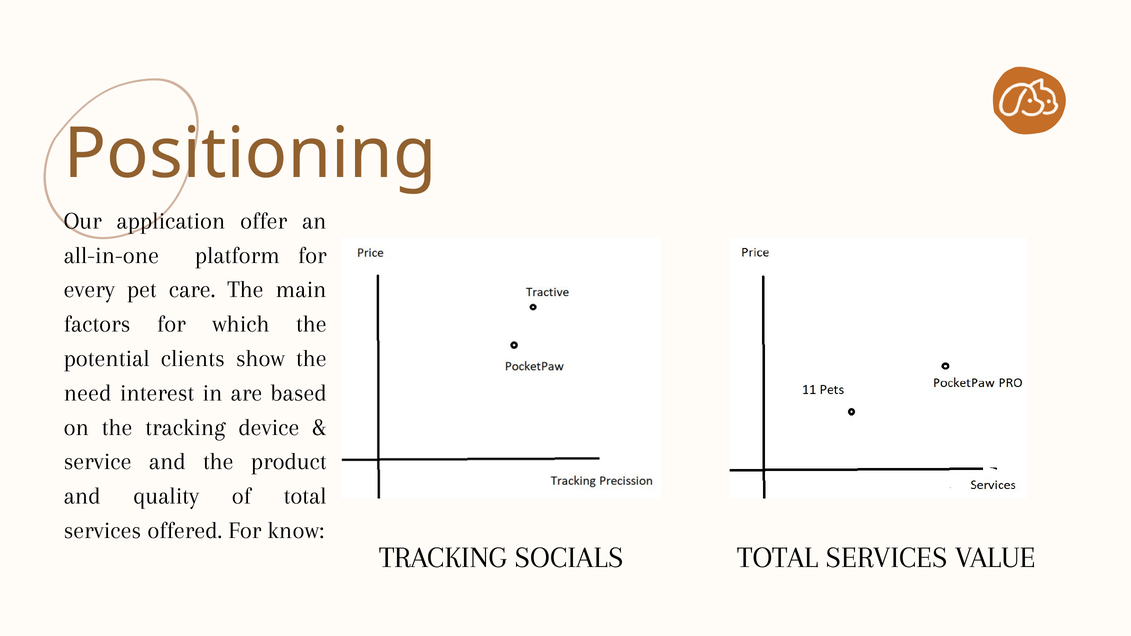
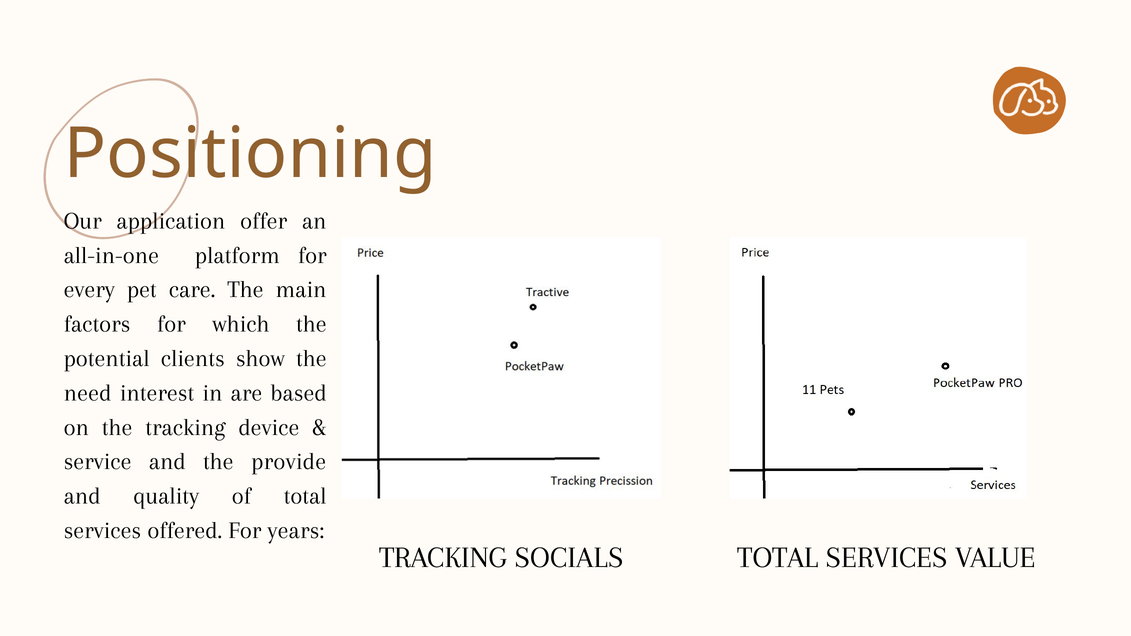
product: product -> provide
know: know -> years
